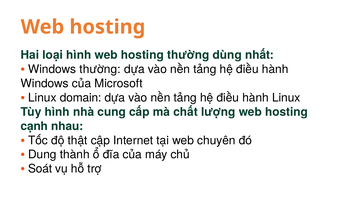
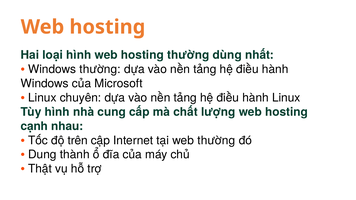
domain: domain -> chuyên
thật: thật -> trên
web chuyên: chuyên -> thường
Soát: Soát -> Thật
